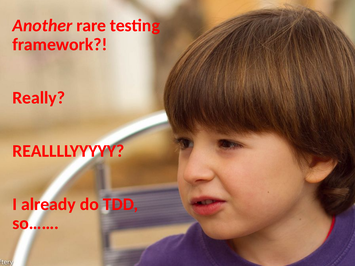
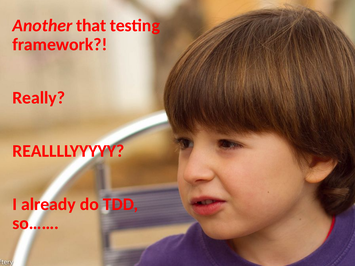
rare: rare -> that
